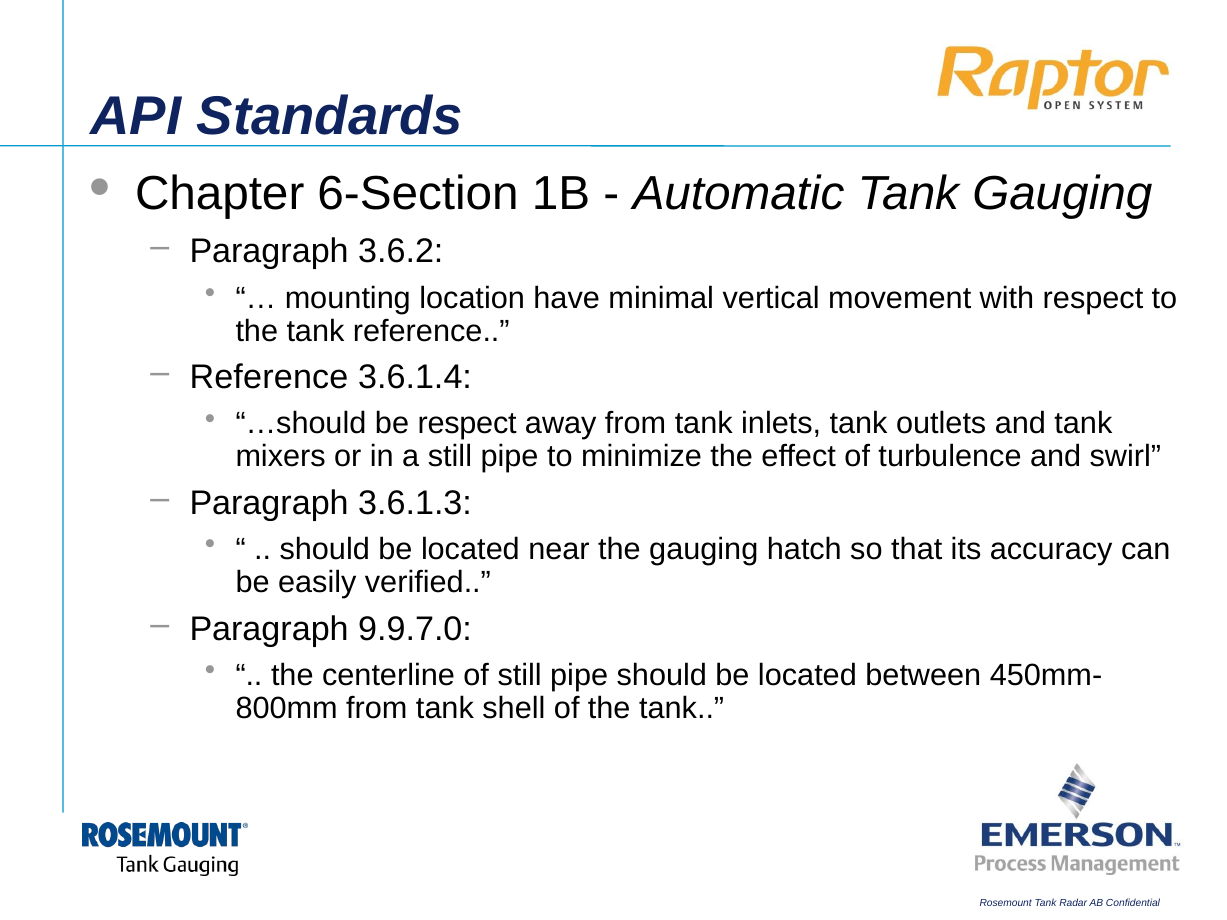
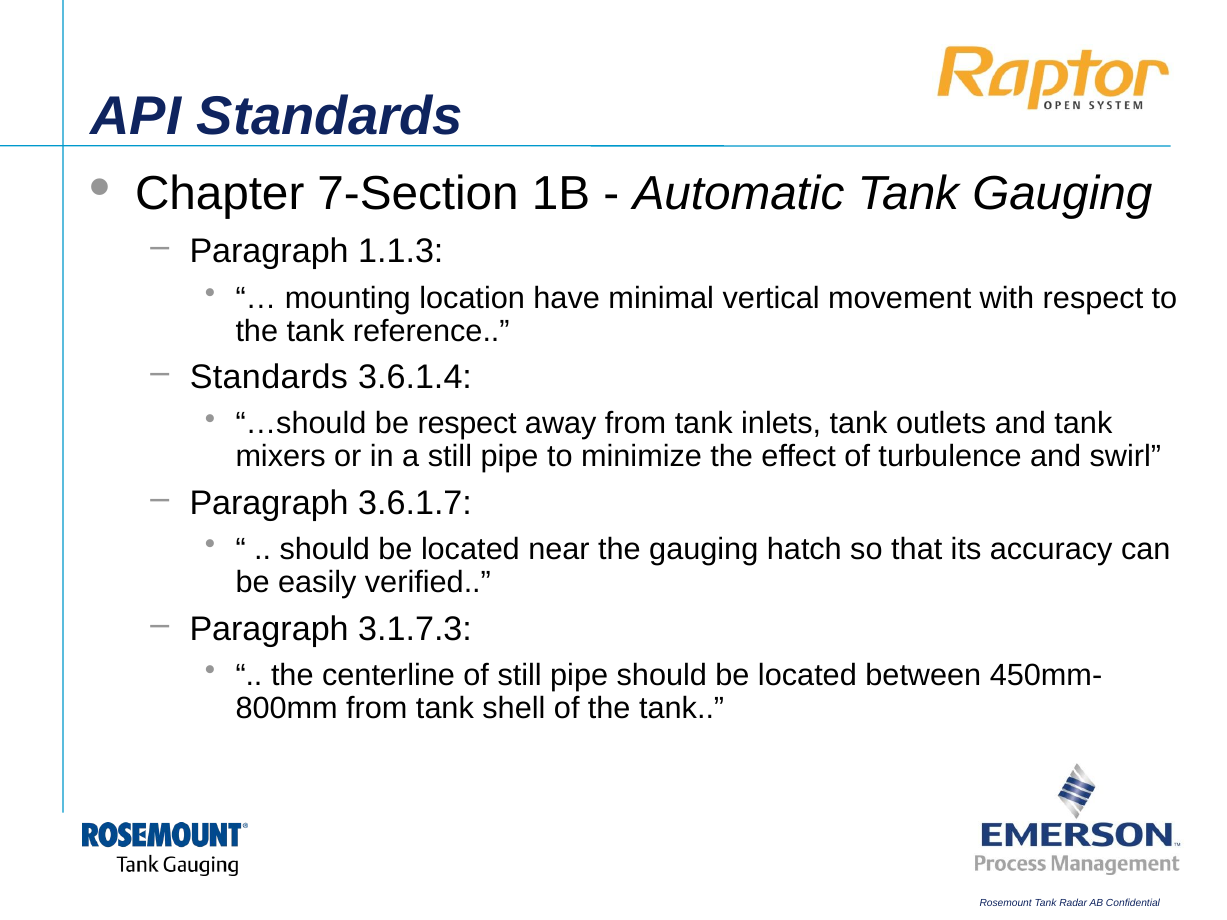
6-Section: 6-Section -> 7-Section
3.6.2: 3.6.2 -> 1.1.3
Reference at (269, 377): Reference -> Standards
3.6.1.3: 3.6.1.3 -> 3.6.1.7
9.9.7.0: 9.9.7.0 -> 3.1.7.3
